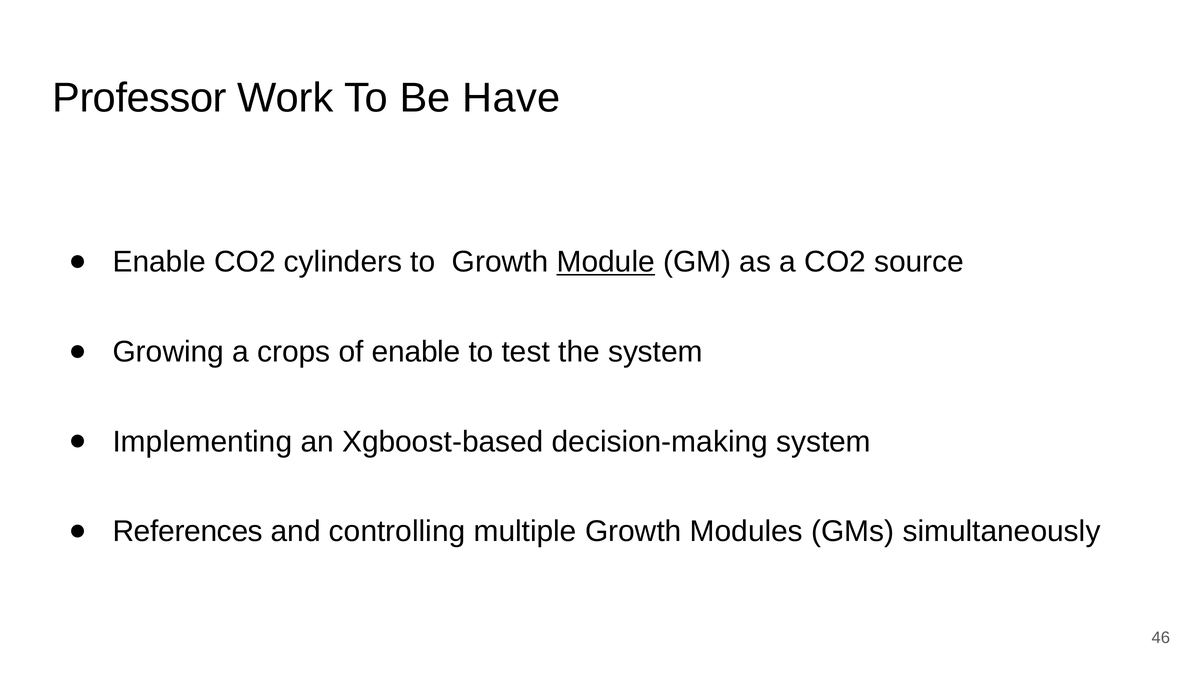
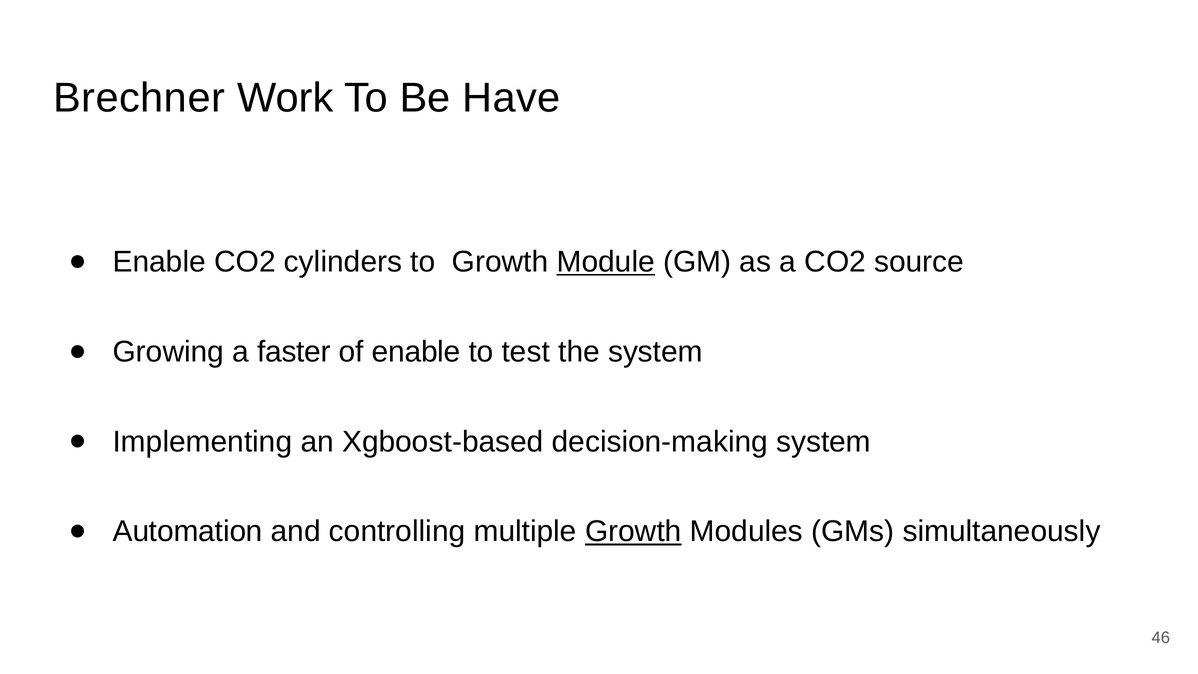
Professor: Professor -> Brechner
crops: crops -> faster
References: References -> Automation
Growth at (633, 531) underline: none -> present
